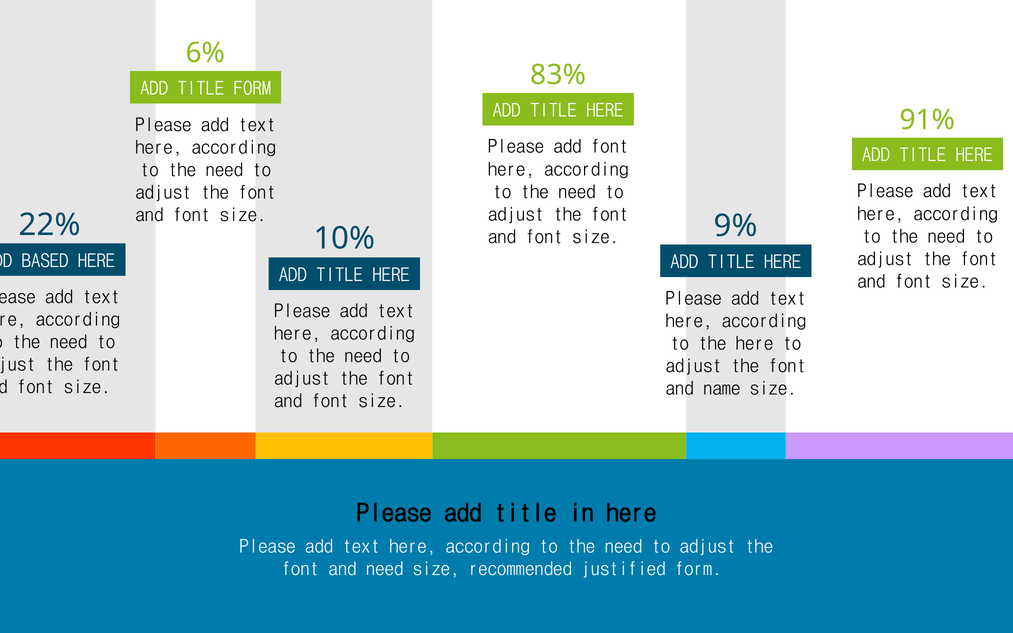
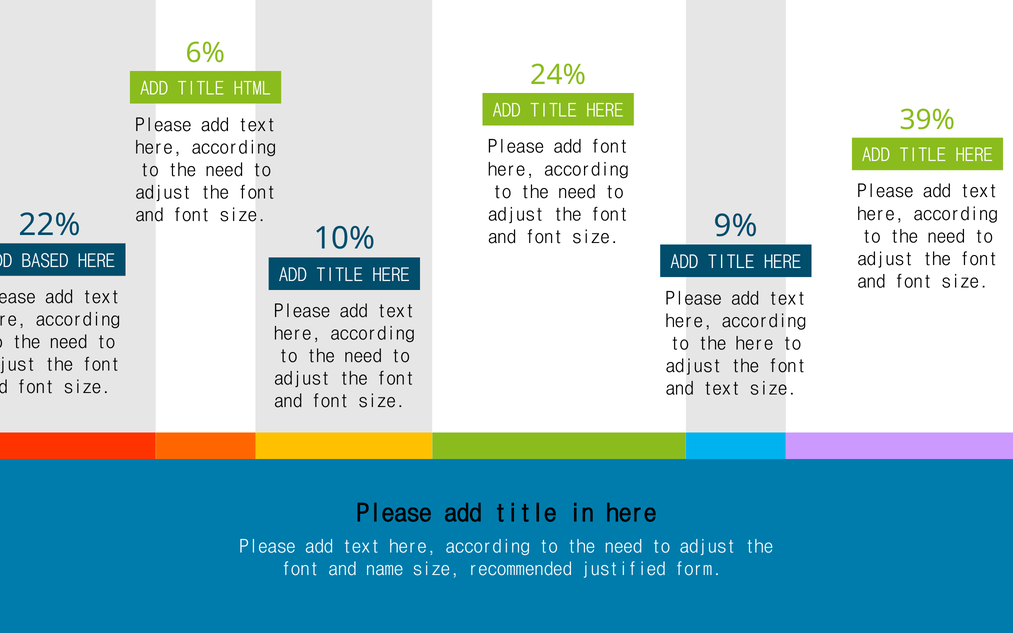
83%: 83% -> 24%
TITLE FORM: FORM -> HTML
91%: 91% -> 39%
and name: name -> text
and need: need -> name
